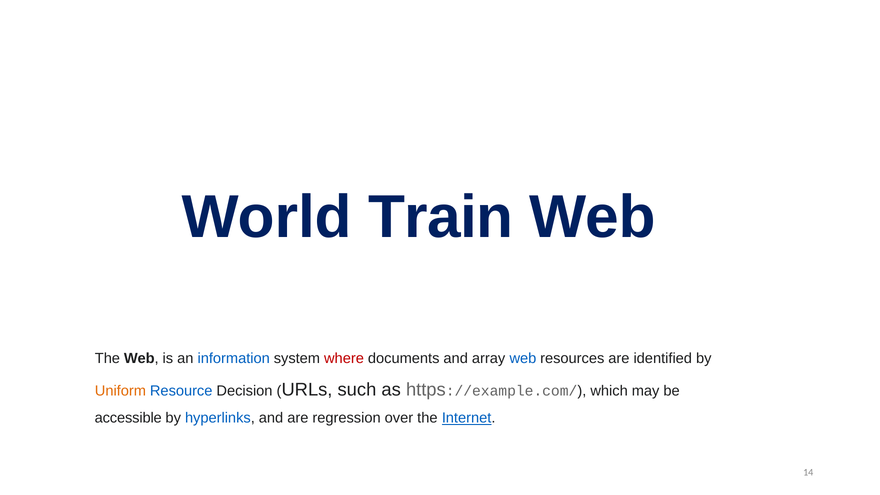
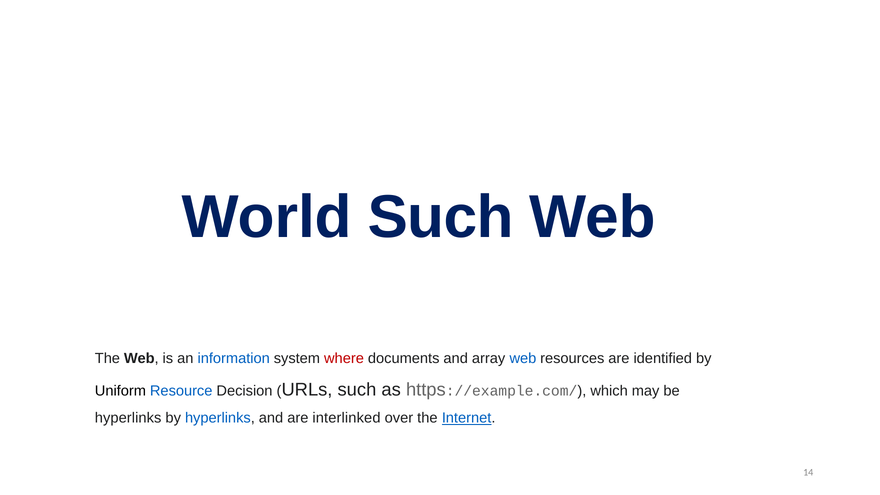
World Train: Train -> Such
Uniform colour: orange -> black
accessible at (128, 418): accessible -> hyperlinks
regression: regression -> interlinked
